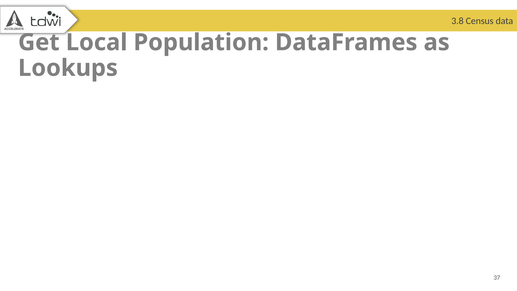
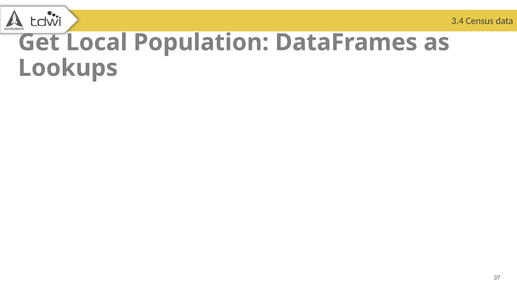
3.8: 3.8 -> 3.4
